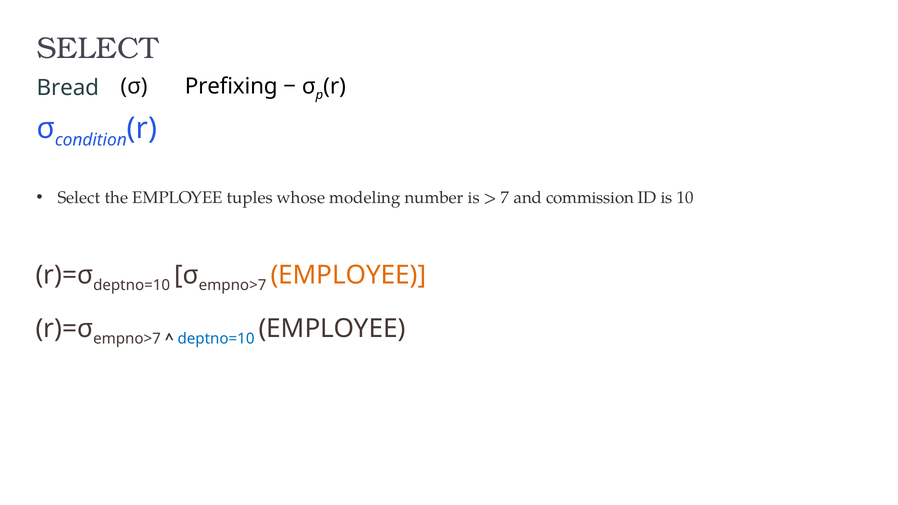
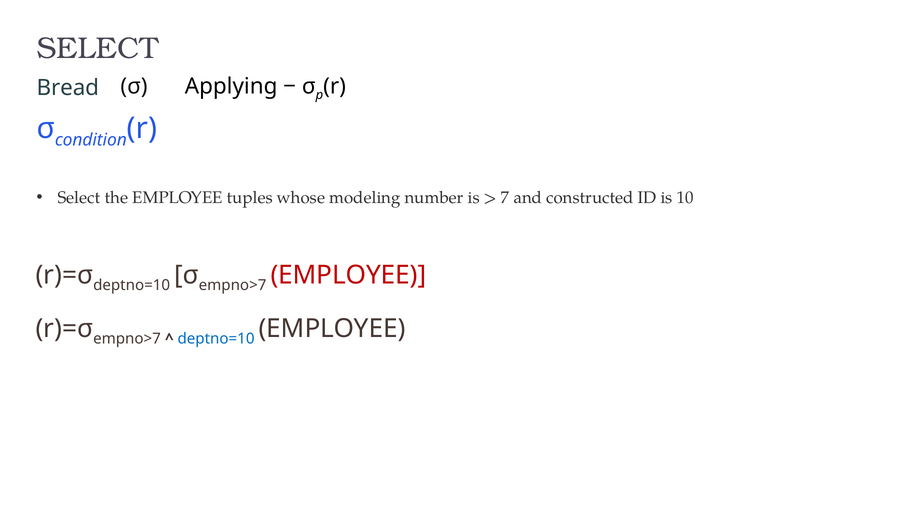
Prefixing: Prefixing -> Applying
commission: commission -> constructed
EMPLOYEE at (348, 275) colour: orange -> red
